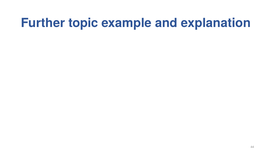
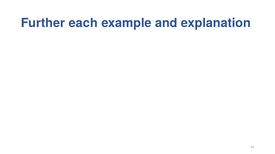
topic: topic -> each
